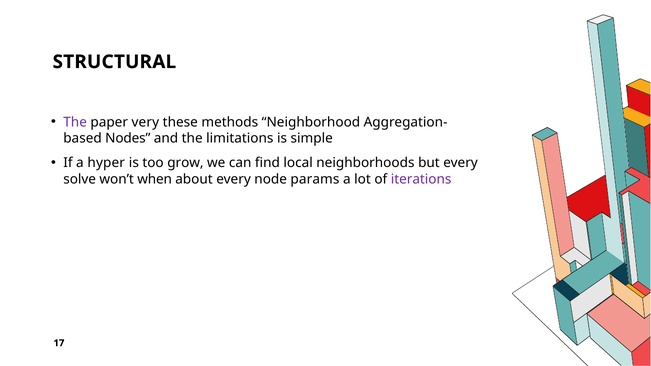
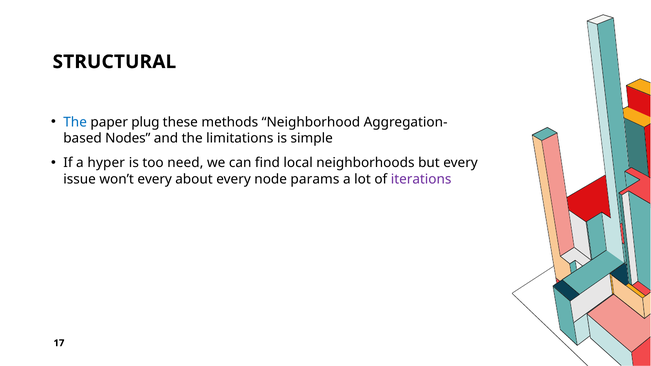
The at (75, 122) colour: purple -> blue
very: very -> plug
grow: grow -> need
solve: solve -> issue
won’t when: when -> every
